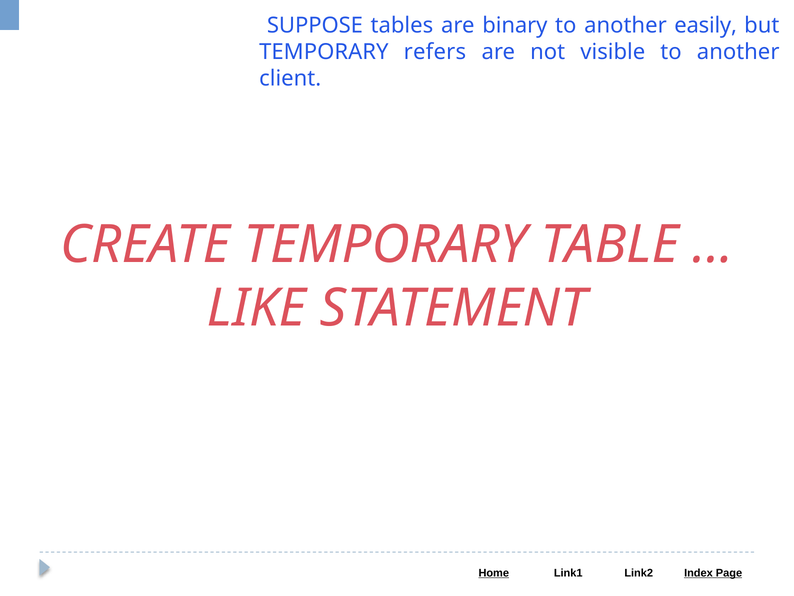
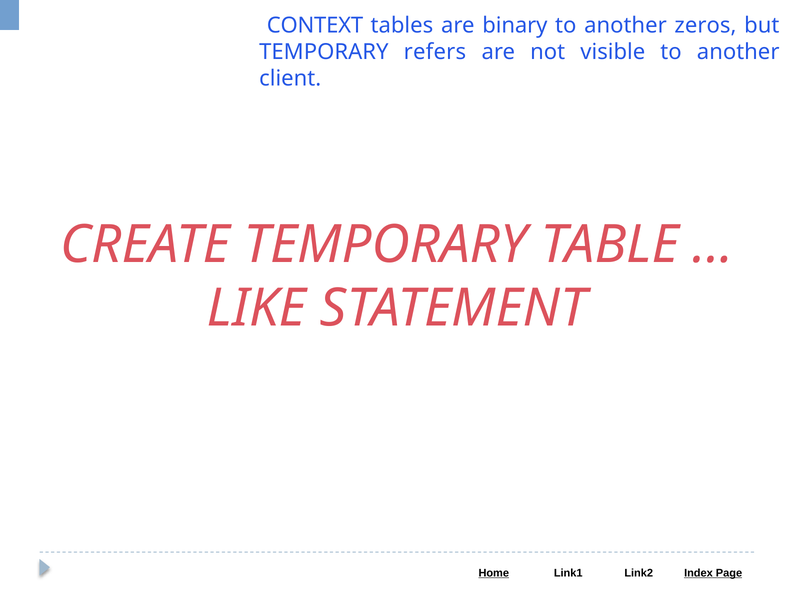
SUPPOSE: SUPPOSE -> CONTEXT
easily: easily -> zeros
